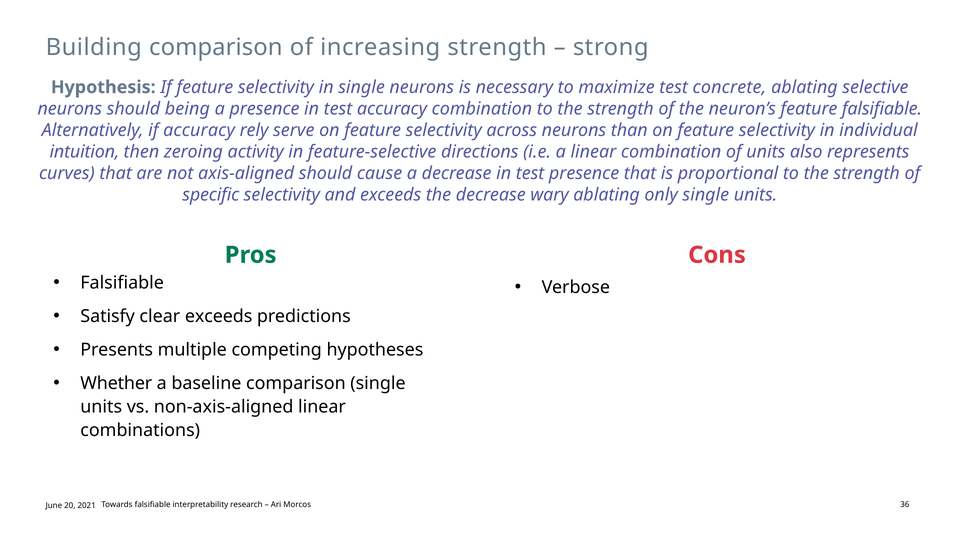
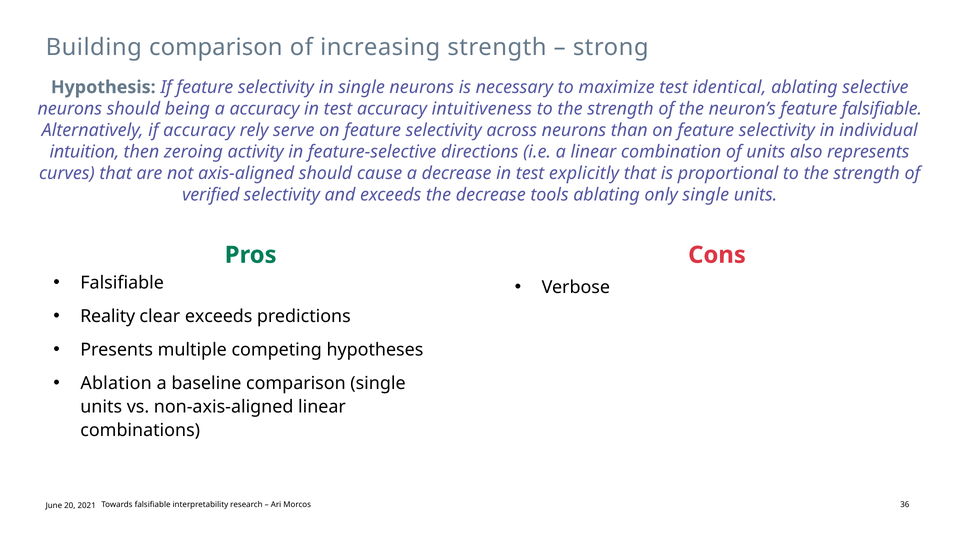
concrete: concrete -> identical
a presence: presence -> accuracy
accuracy combination: combination -> intuitiveness
test presence: presence -> explicitly
specific: specific -> verified
wary: wary -> tools
Satisfy: Satisfy -> Reality
Whether: Whether -> Ablation
